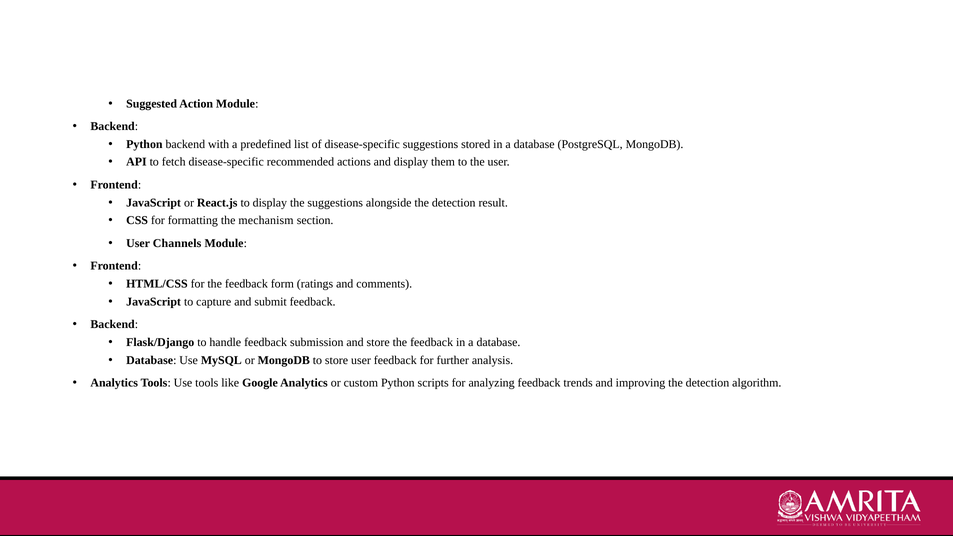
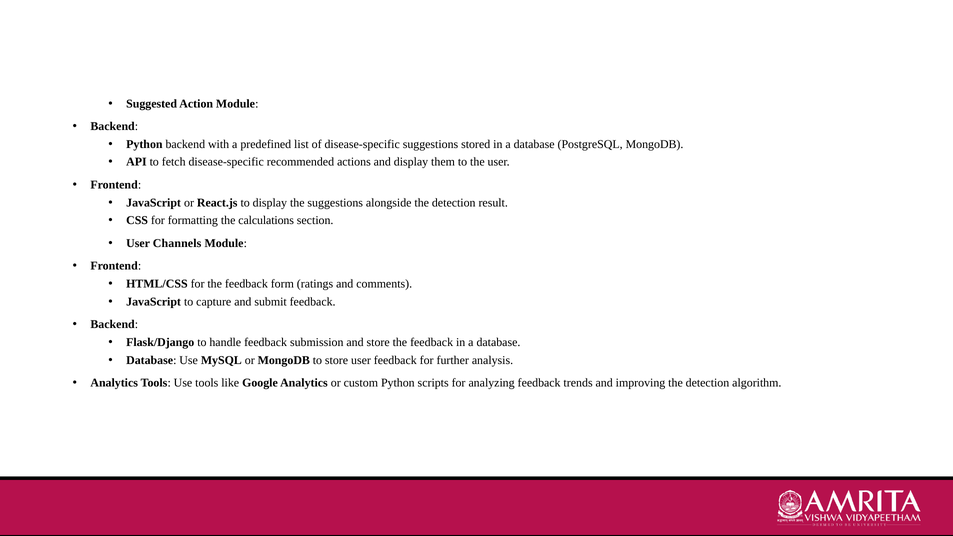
mechanism: mechanism -> calculations
